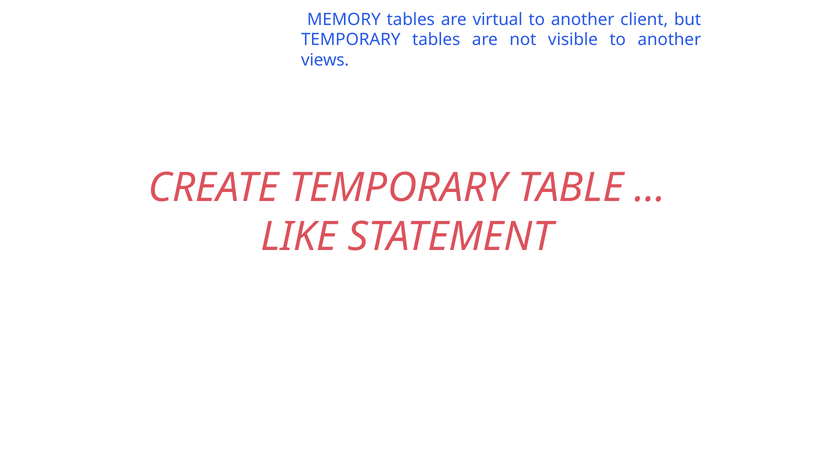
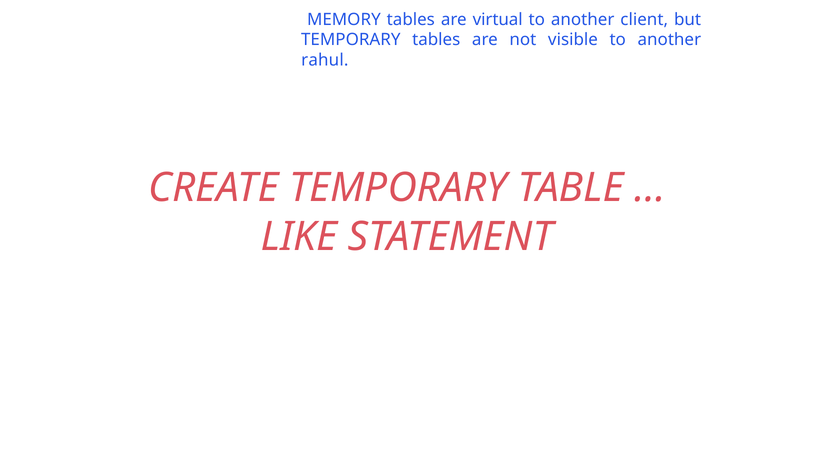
views: views -> rahul
